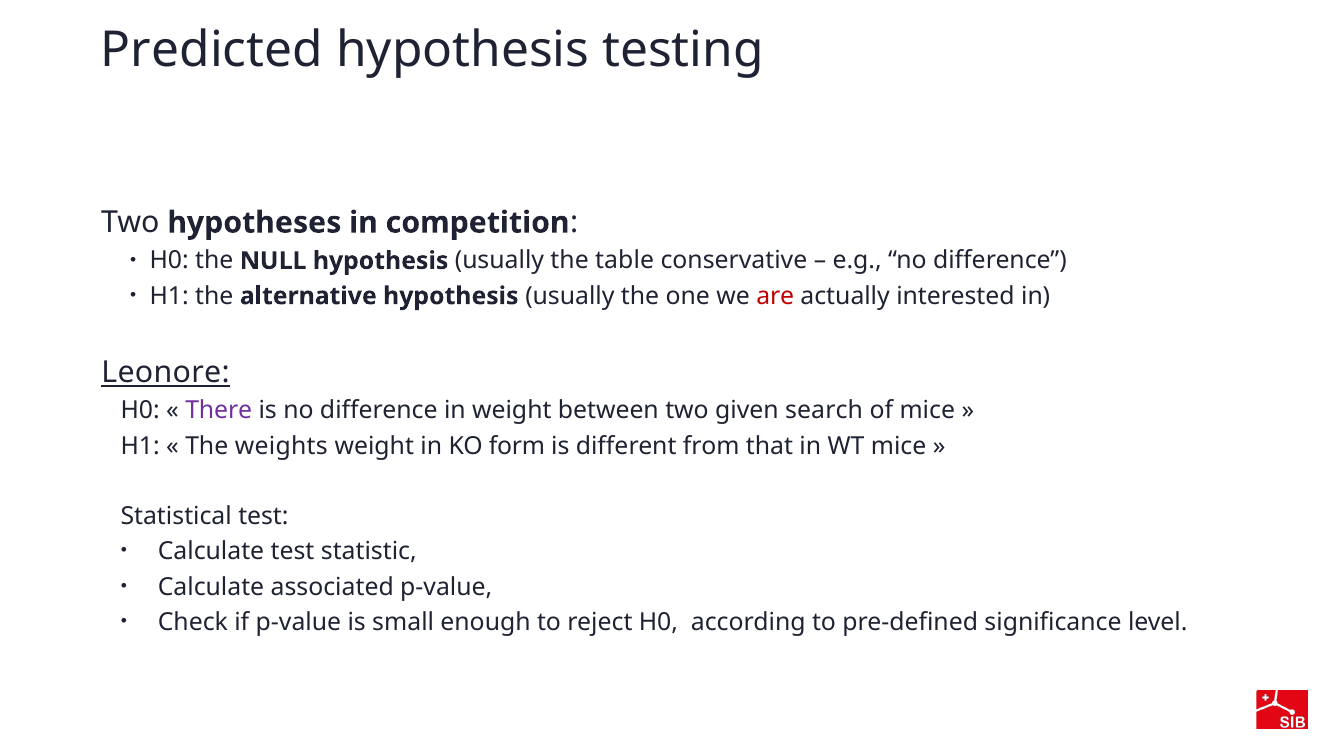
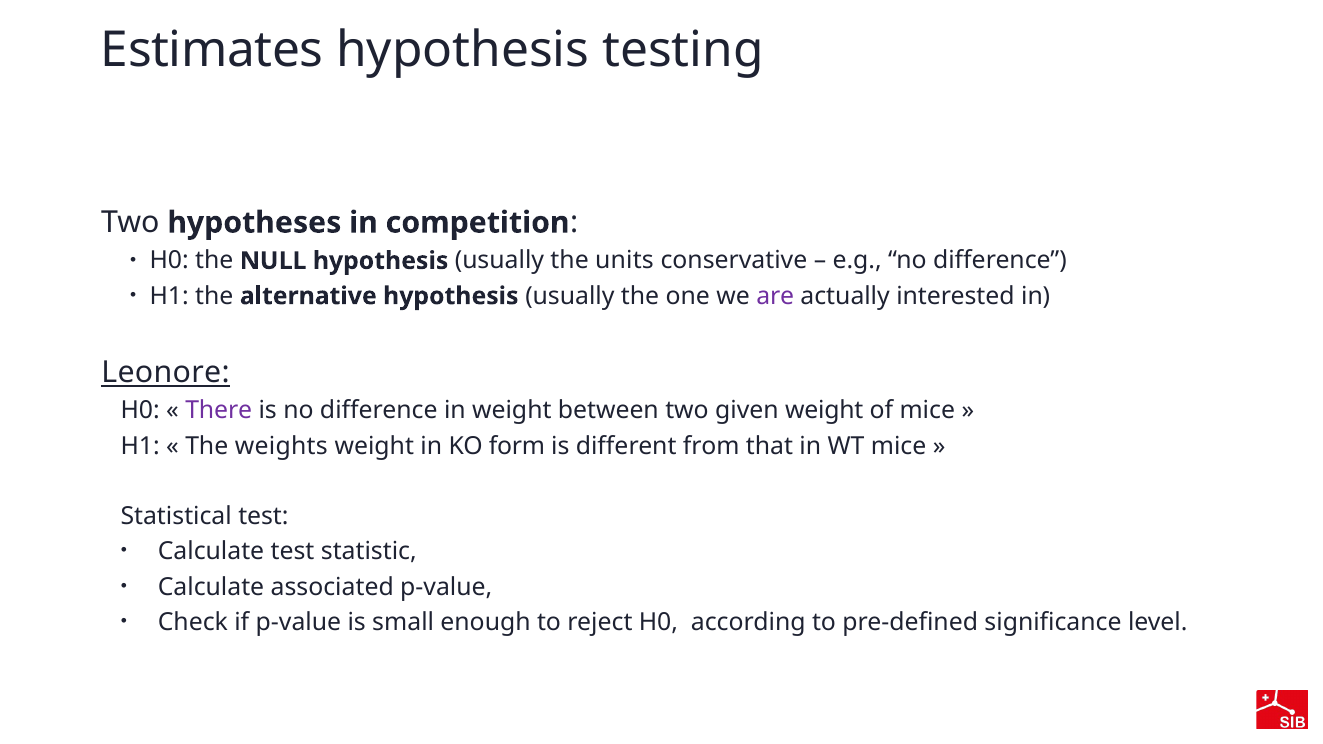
Predicted: Predicted -> Estimates
table: table -> units
are colour: red -> purple
given search: search -> weight
